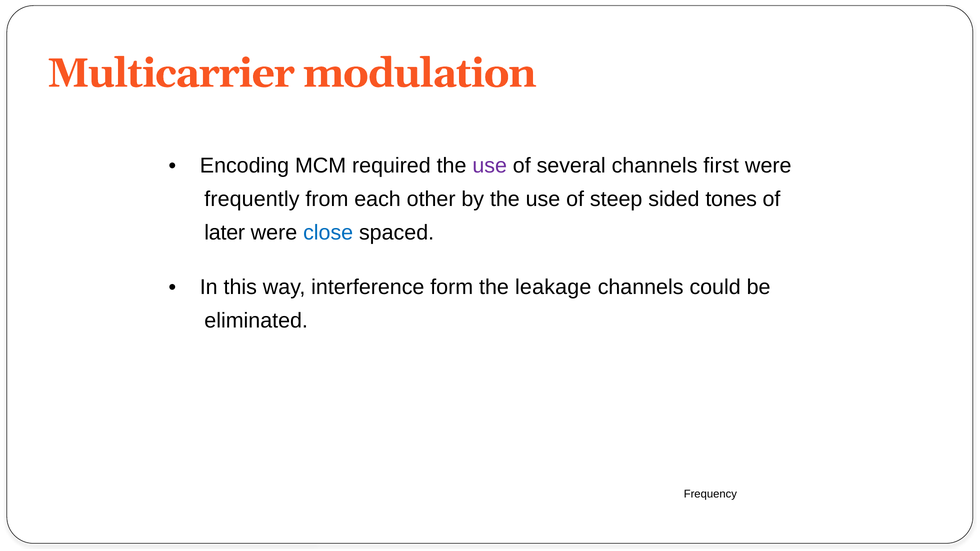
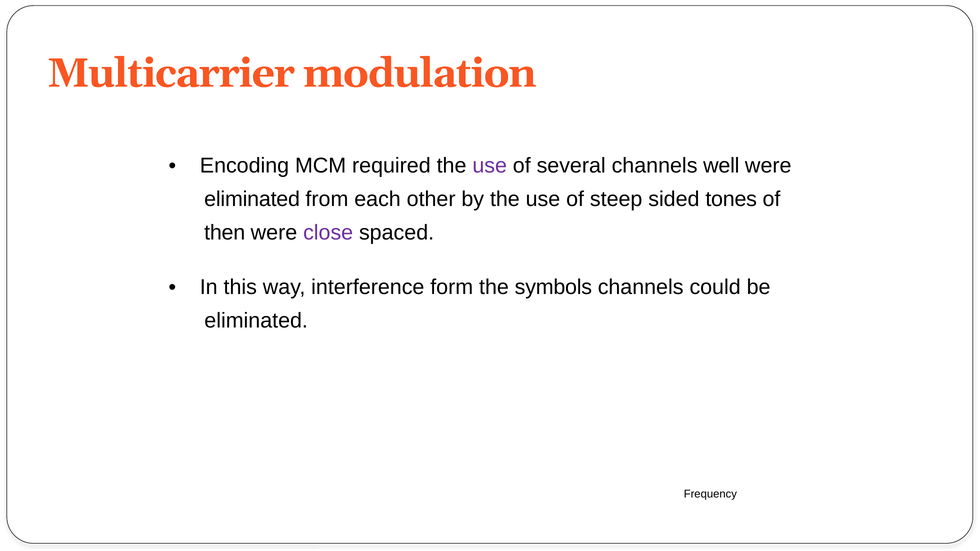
first: first -> well
frequently at (252, 199): frequently -> eliminated
later: later -> then
close colour: blue -> purple
leakage: leakage -> symbols
